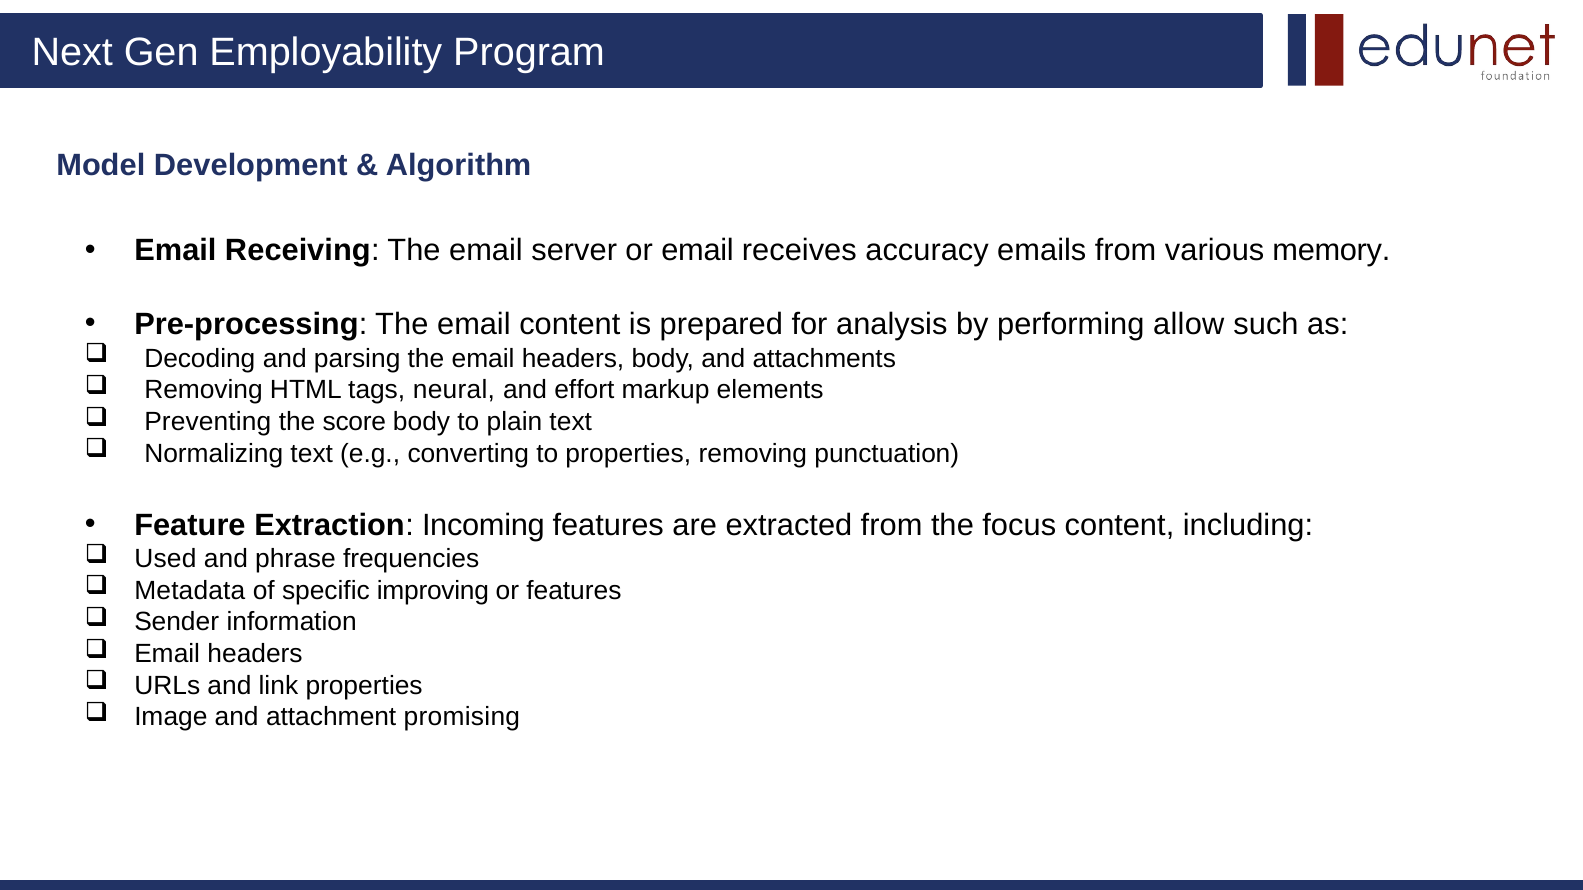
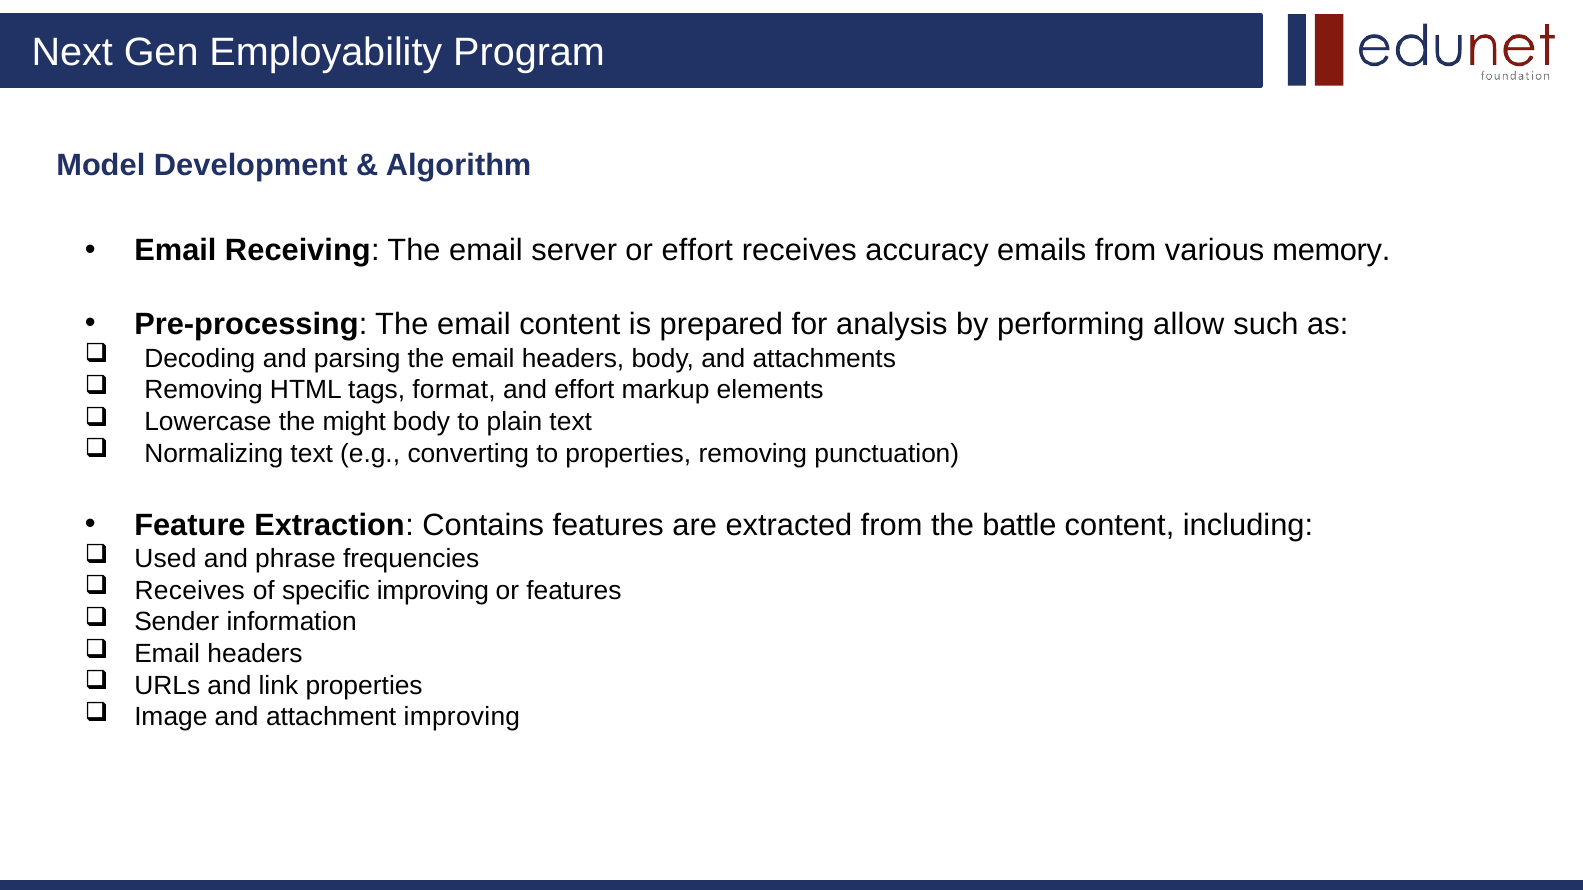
or email: email -> effort
neural: neural -> format
Preventing: Preventing -> Lowercase
score: score -> might
Incoming: Incoming -> Contains
focus: focus -> battle
Metadata at (190, 591): Metadata -> Receives
attachment promising: promising -> improving
